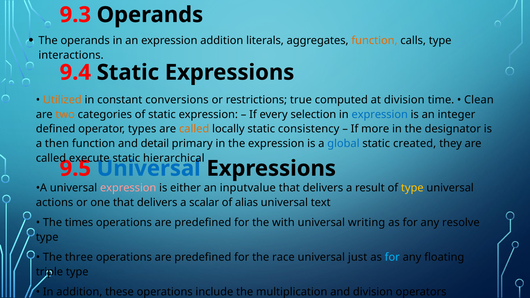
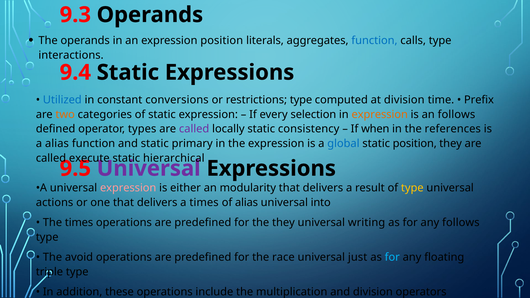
expression addition: addition -> position
function at (374, 41) colour: orange -> blue
Utilized colour: orange -> blue
restrictions true: true -> type
Clean: Clean -> Prefix
expression at (380, 114) colour: blue -> orange
an integer: integer -> follows
called at (194, 129) colour: orange -> purple
more: more -> when
designator: designator -> references
a then: then -> alias
and detail: detail -> static
static created: created -> position
Universal at (149, 169) colour: blue -> purple
inputvalue: inputvalue -> modularity
a scalar: scalar -> times
text: text -> into
the with: with -> they
any resolve: resolve -> follows
three: three -> avoid
